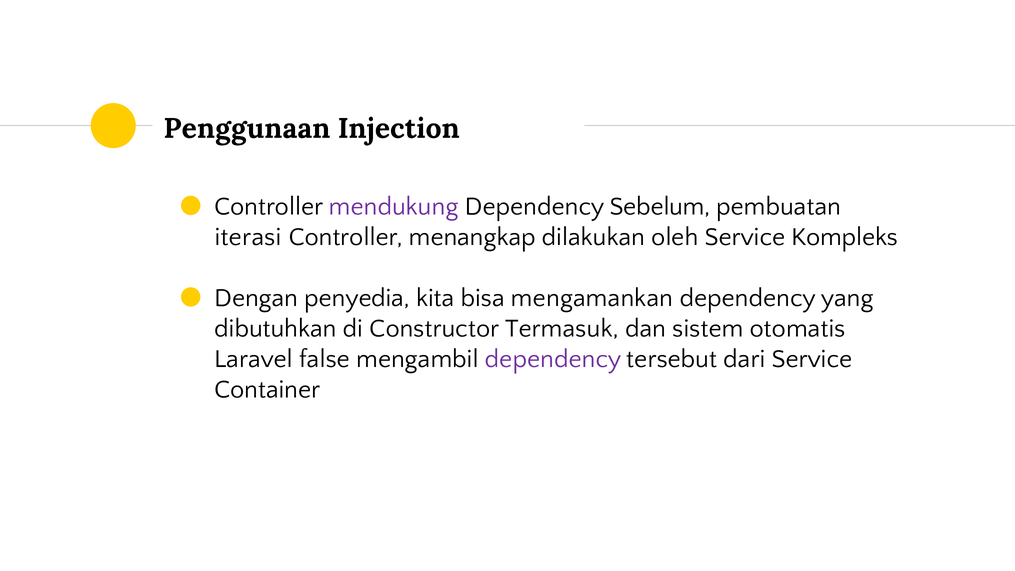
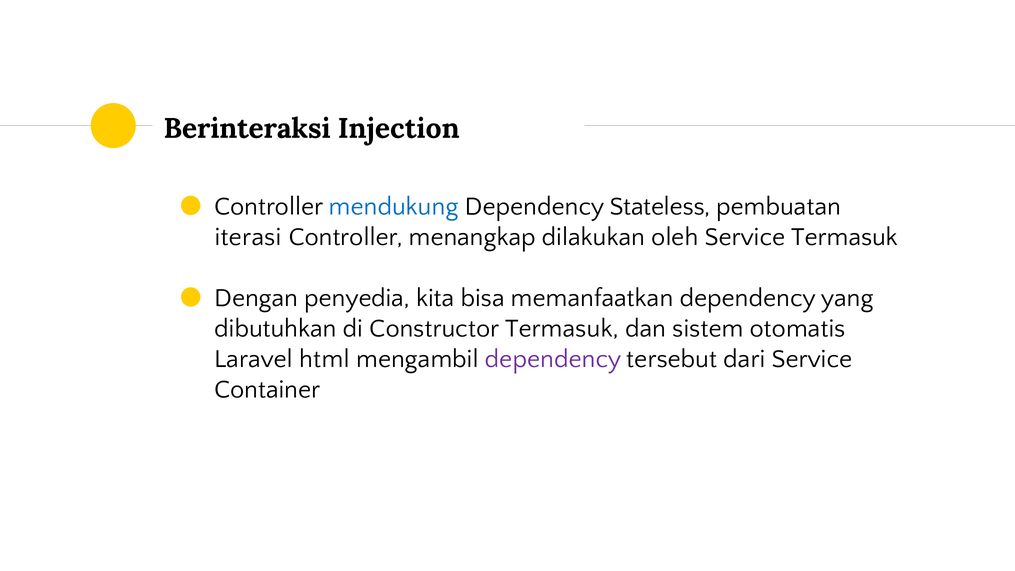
Penggunaan: Penggunaan -> Berinteraksi
mendukung colour: purple -> blue
Sebelum: Sebelum -> Stateless
Service Kompleks: Kompleks -> Termasuk
mengamankan: mengamankan -> memanfaatkan
false: false -> html
